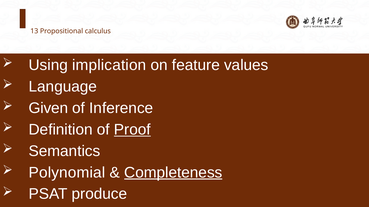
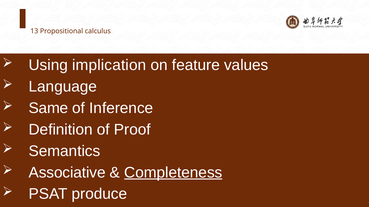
Given: Given -> Same
Proof underline: present -> none
Polynomial: Polynomial -> Associative
